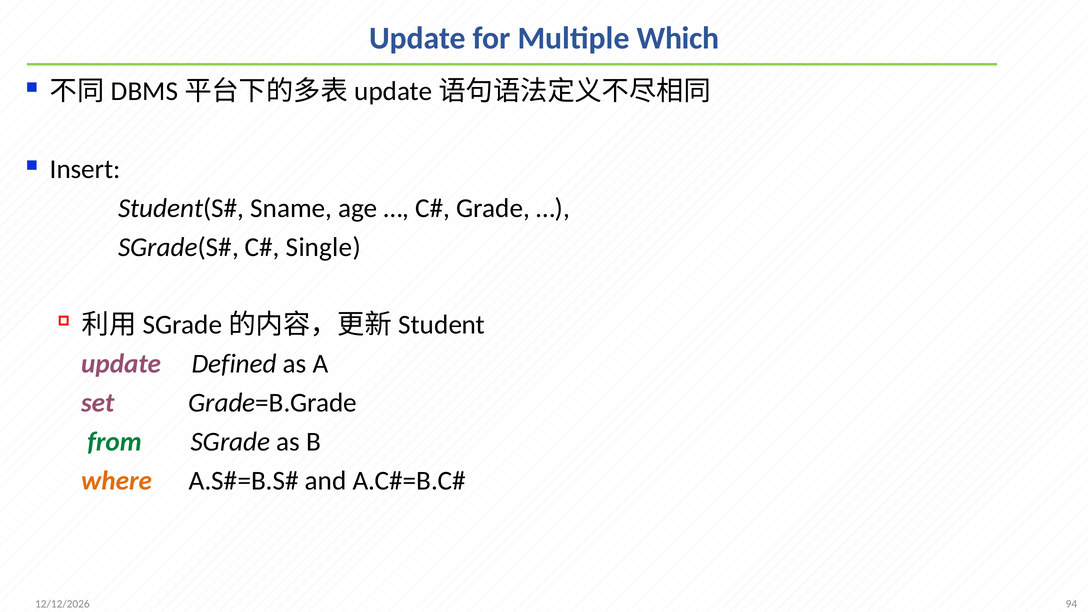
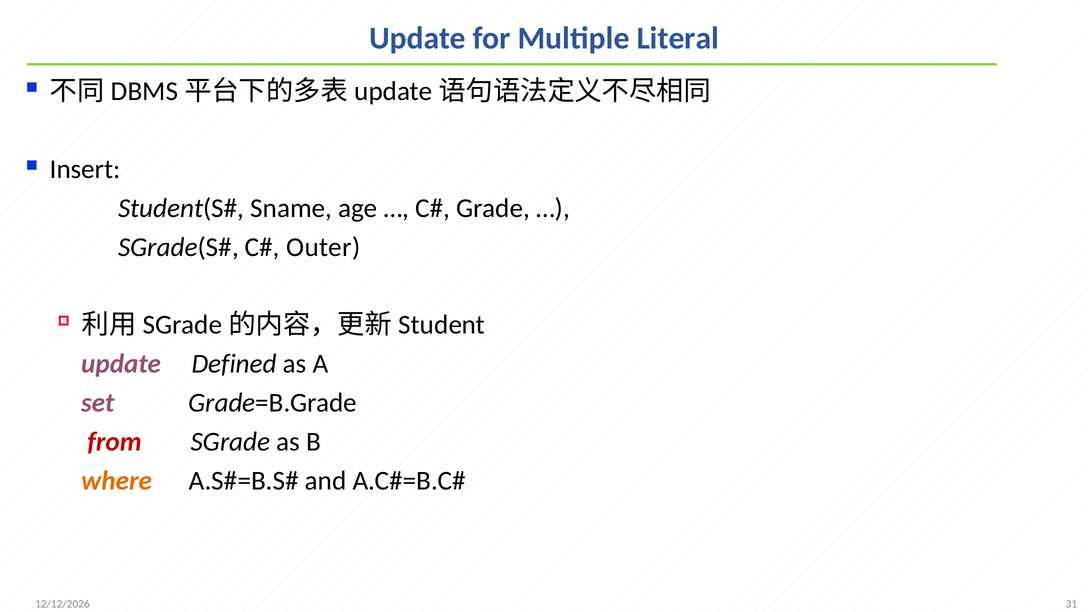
Which: Which -> Literal
Single: Single -> Outer
from colour: green -> red
94: 94 -> 31
